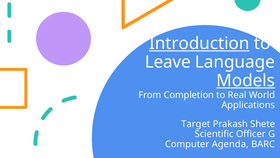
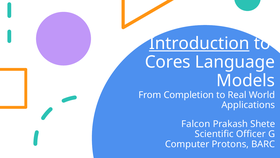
Leave: Leave -> Cores
Models underline: present -> none
Target: Target -> Falcon
Agenda: Agenda -> Protons
